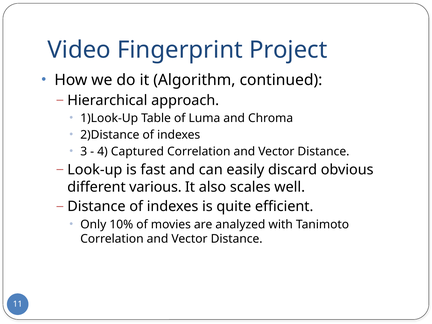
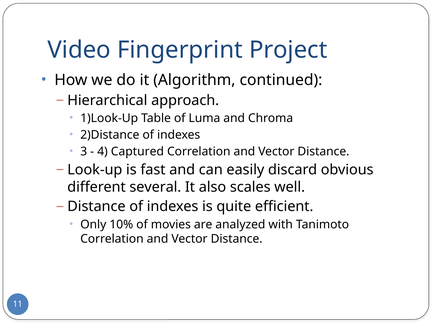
various: various -> several
